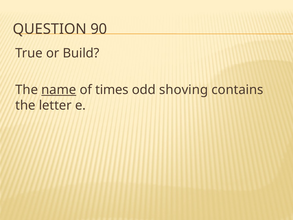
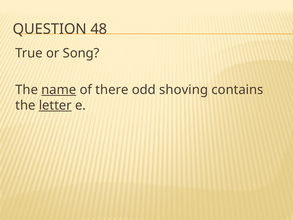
90: 90 -> 48
Build: Build -> Song
times: times -> there
letter underline: none -> present
